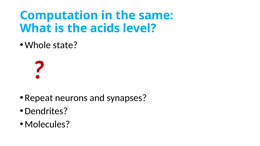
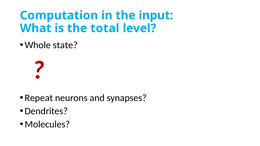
same: same -> input
acids: acids -> total
